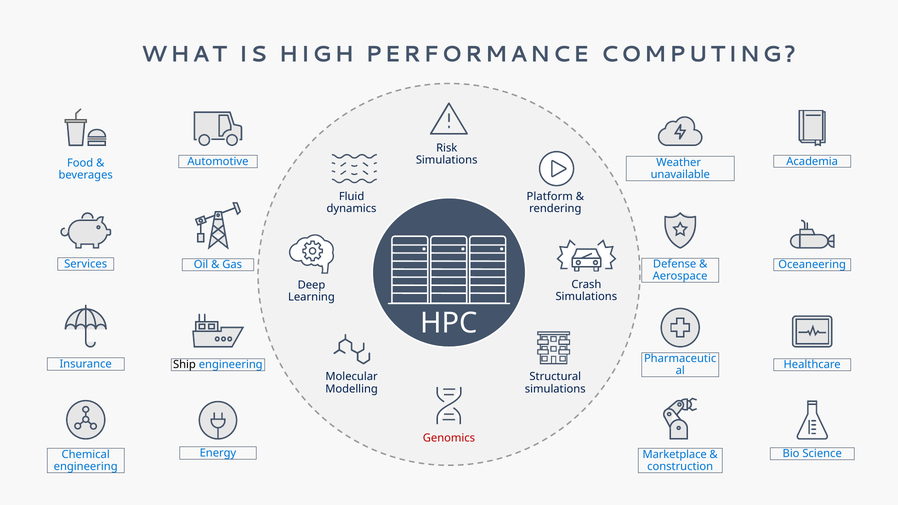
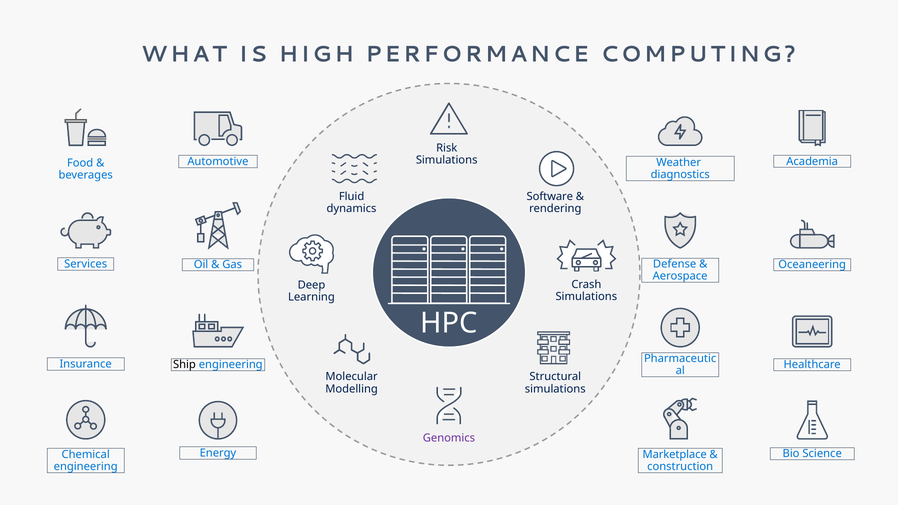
unavailable: unavailable -> diagnostics
Platform: Platform -> Software
Genomics colour: red -> purple
